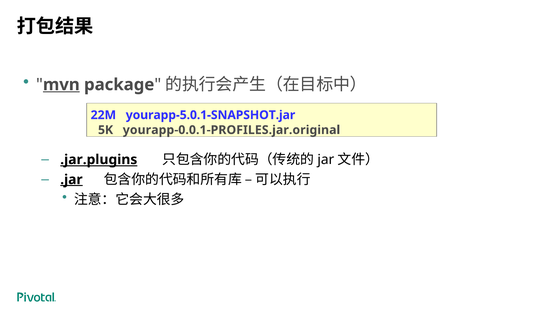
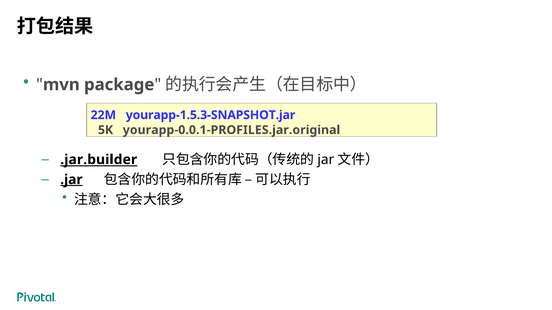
mvn underline: present -> none
yourapp-5.0.1-SNAPSHOT.jar: yourapp-5.0.1-SNAPSHOT.jar -> yourapp-1.5.3-SNAPSHOT.jar
.jar.plugins: .jar.plugins -> .jar.builder
